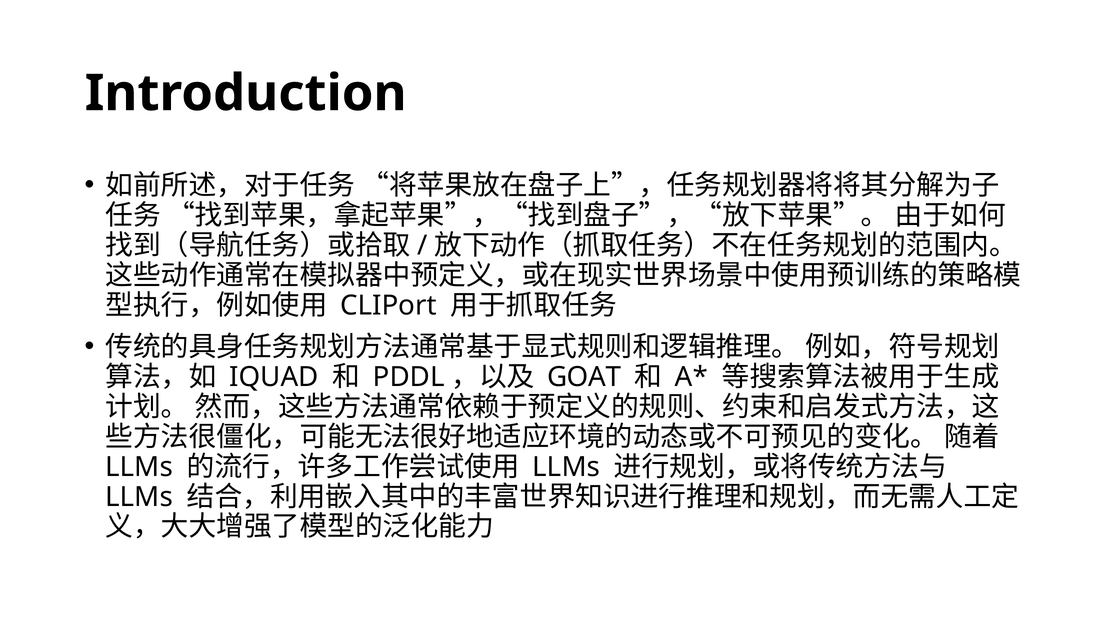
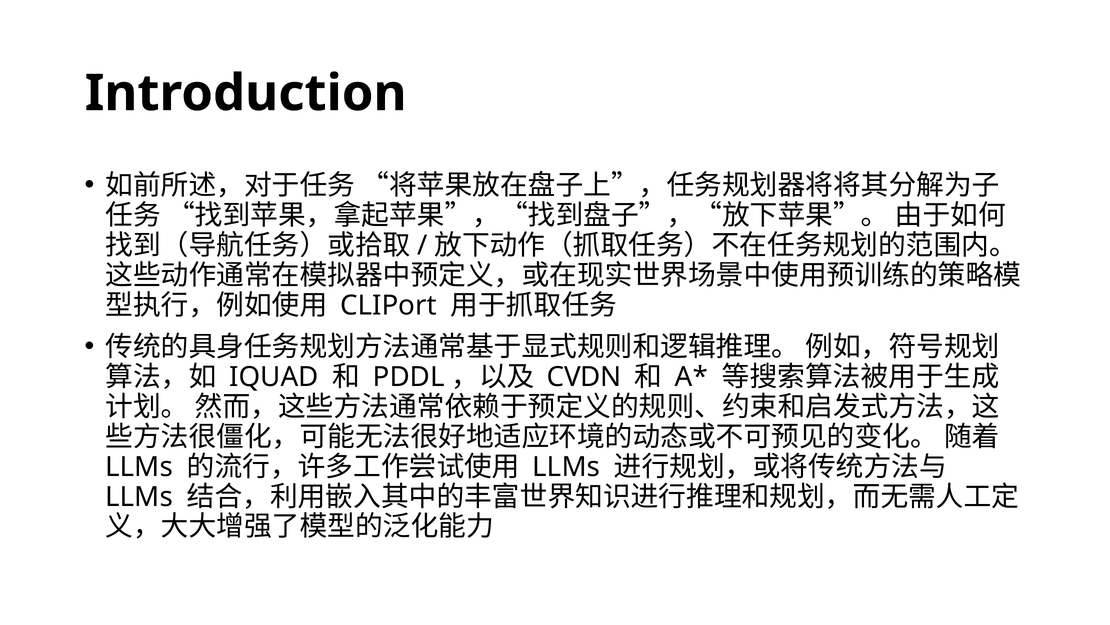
GOAT: GOAT -> CVDN
